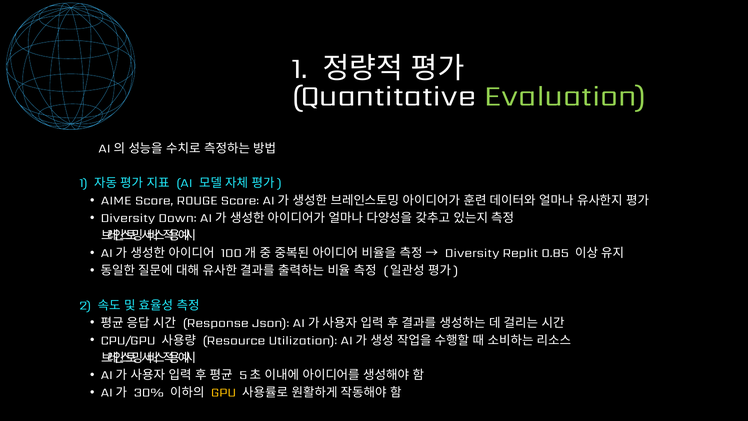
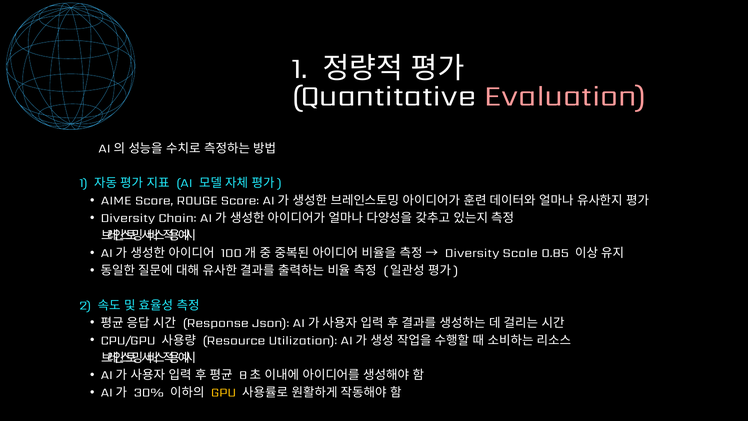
Evaluation colour: light green -> pink
Down: Down -> Chain
Replit: Replit -> Scale
5: 5 -> 8
